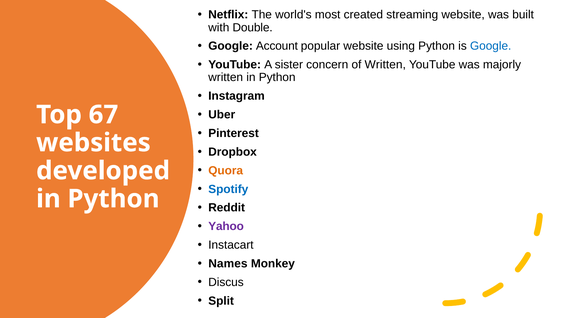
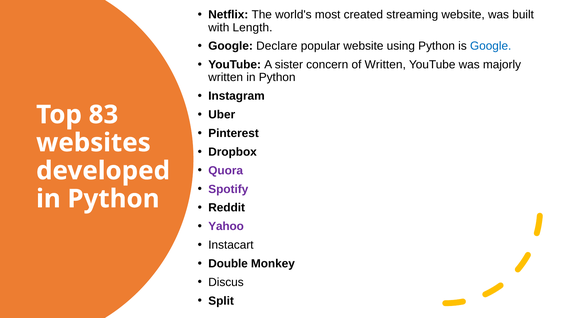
Double: Double -> Length
Account: Account -> Declare
67: 67 -> 83
Quora colour: orange -> purple
Spotify colour: blue -> purple
Names: Names -> Double
